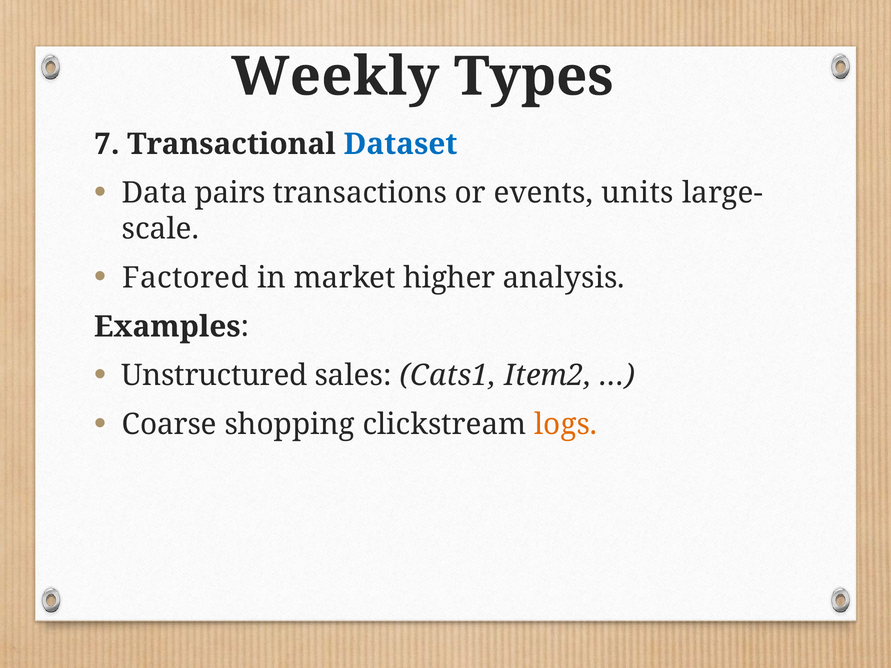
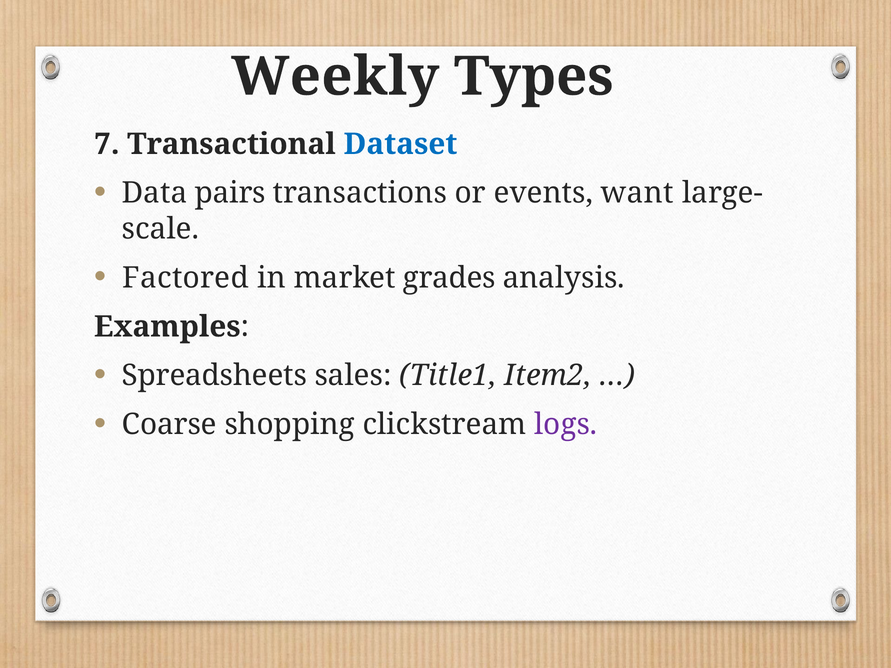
units: units -> want
higher: higher -> grades
Unstructured: Unstructured -> Spreadsheets
Cats1: Cats1 -> Title1
logs colour: orange -> purple
